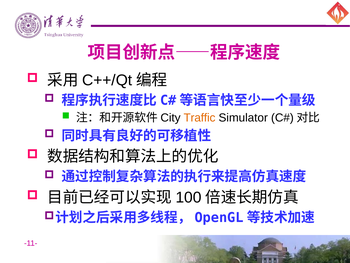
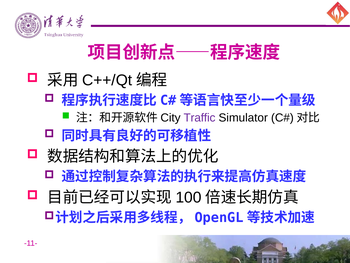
Traffic colour: orange -> purple
